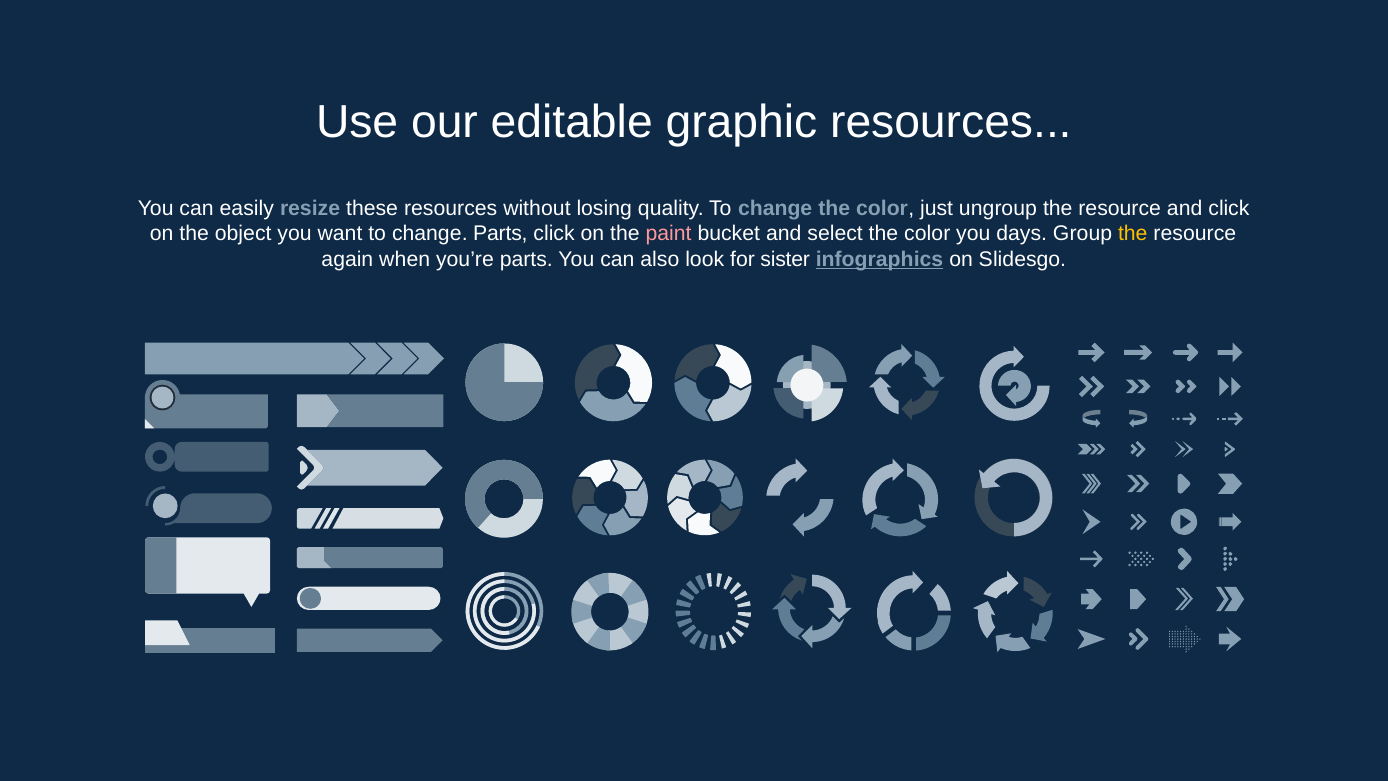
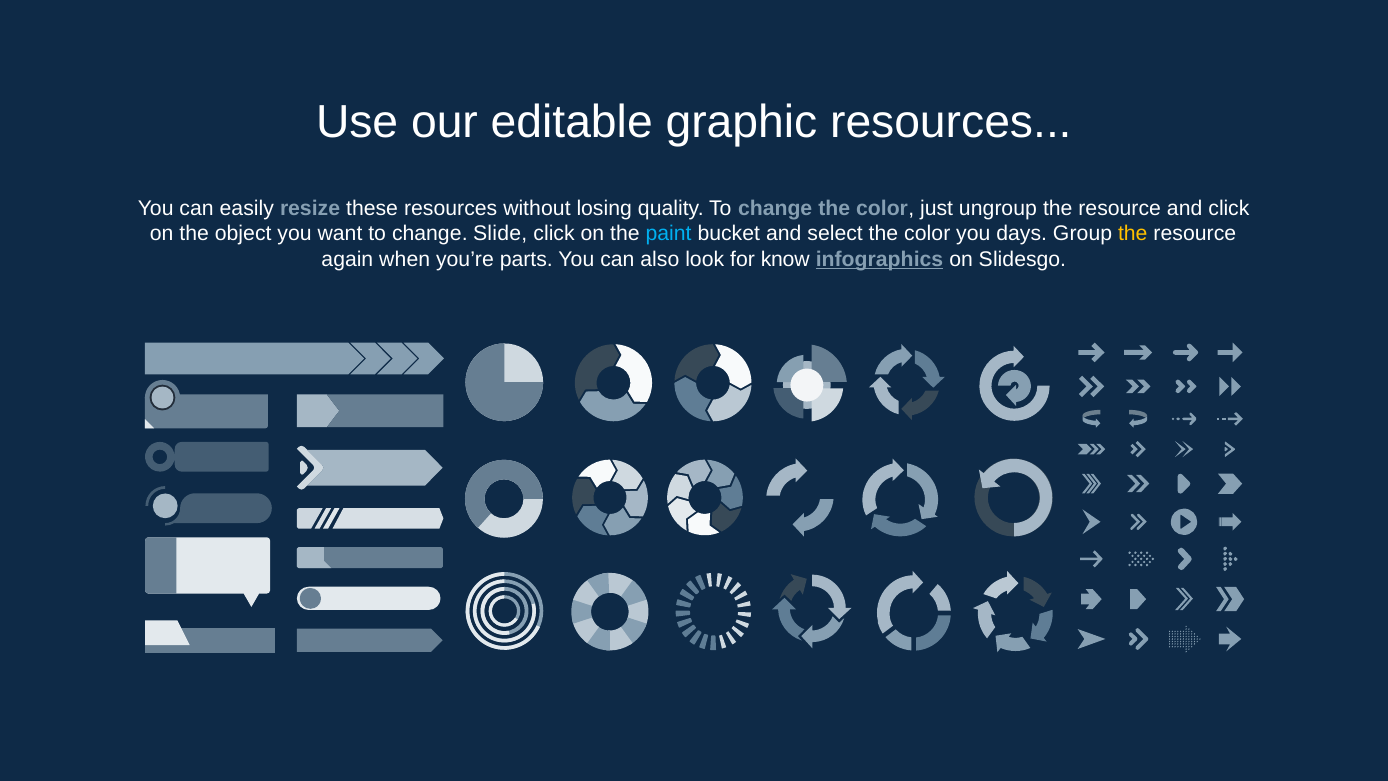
change Parts: Parts -> Slide
paint colour: pink -> light blue
sister: sister -> know
